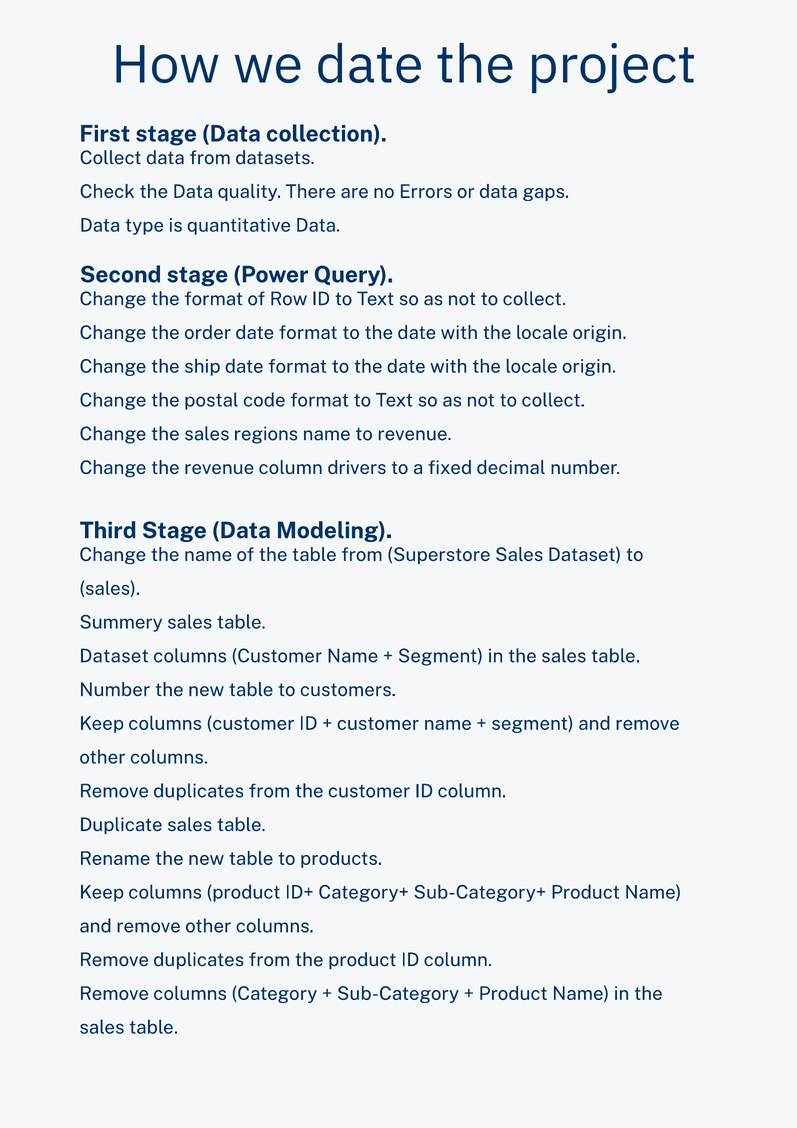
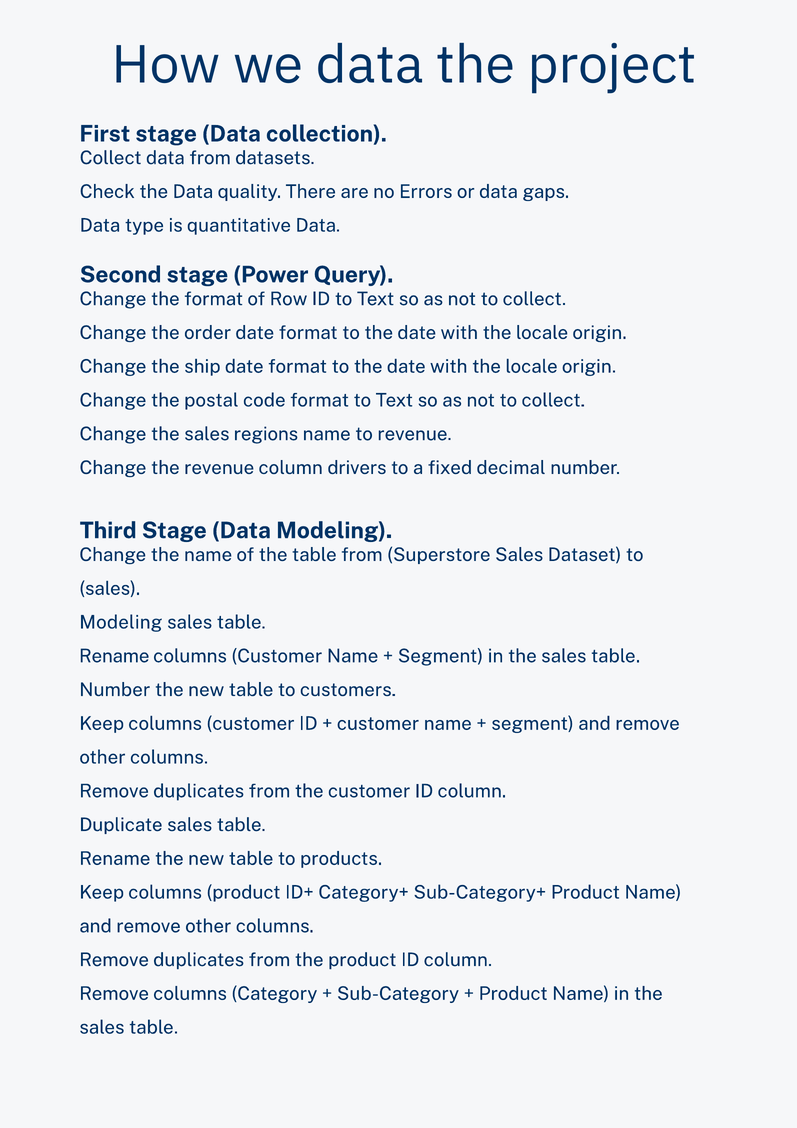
we date: date -> data
Summery at (121, 622): Summery -> Modeling
Dataset at (114, 656): Dataset -> Rename
